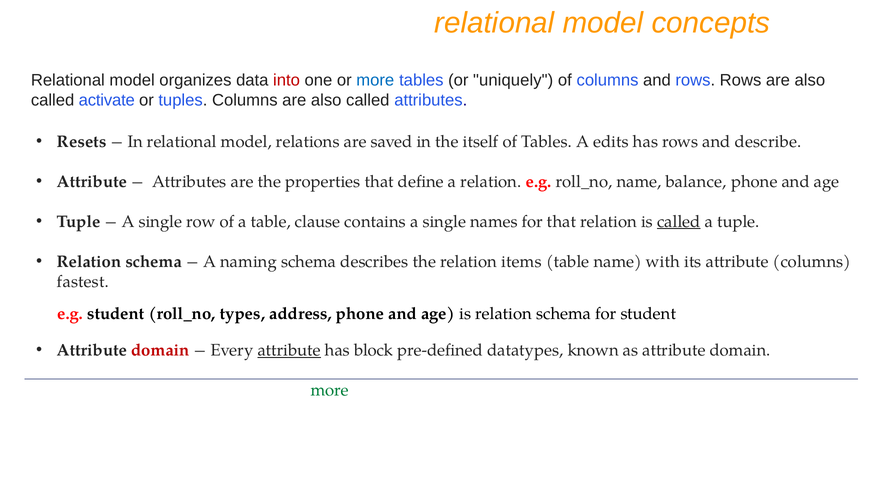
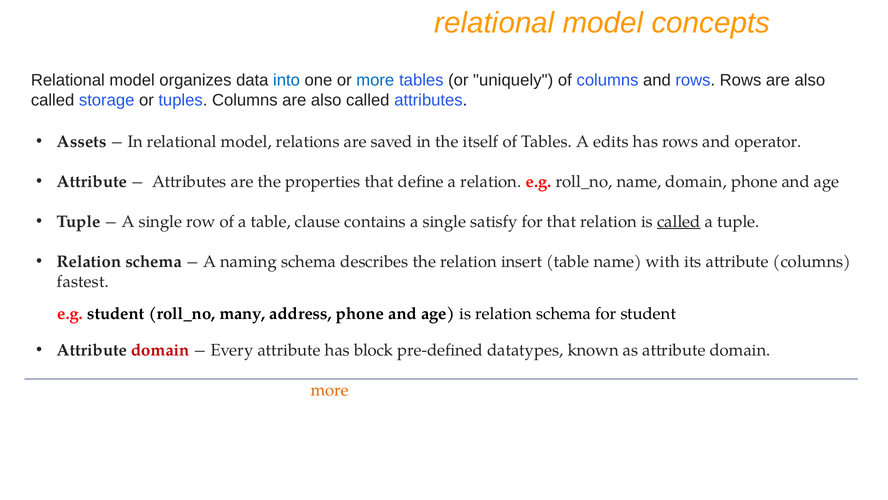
into colour: red -> blue
activate: activate -> storage
Resets: Resets -> Assets
describe: describe -> operator
name balance: balance -> domain
names: names -> satisfy
items: items -> insert
types: types -> many
attribute at (289, 350) underline: present -> none
more at (330, 390) colour: green -> orange
